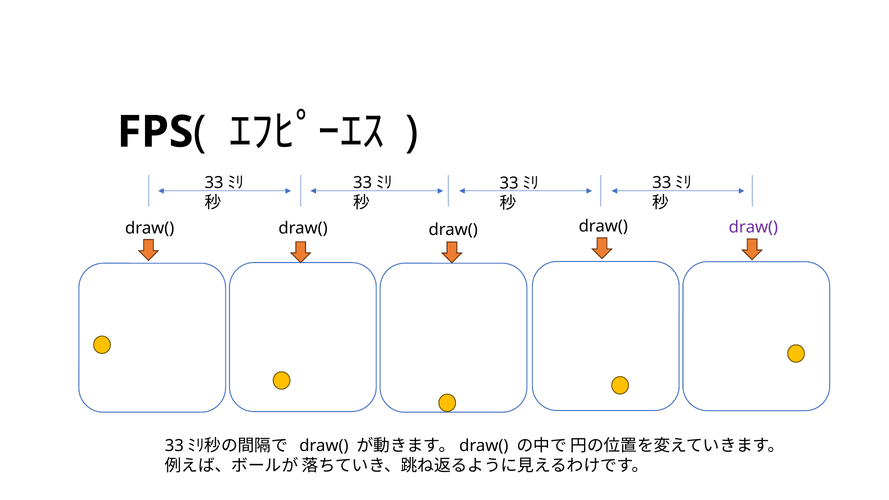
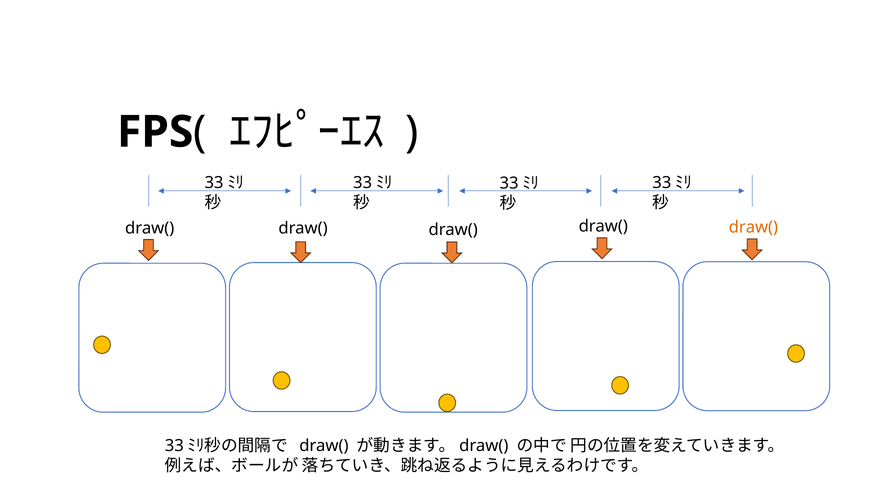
draw( at (753, 228) colour: purple -> orange
